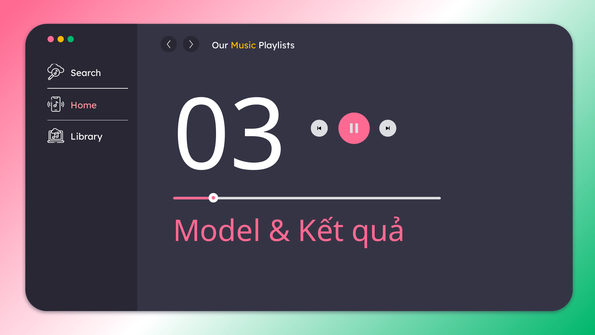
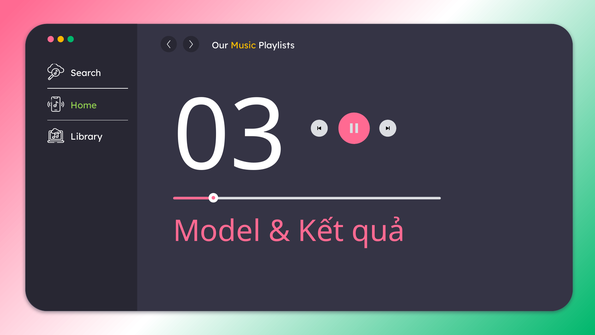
Home colour: pink -> light green
